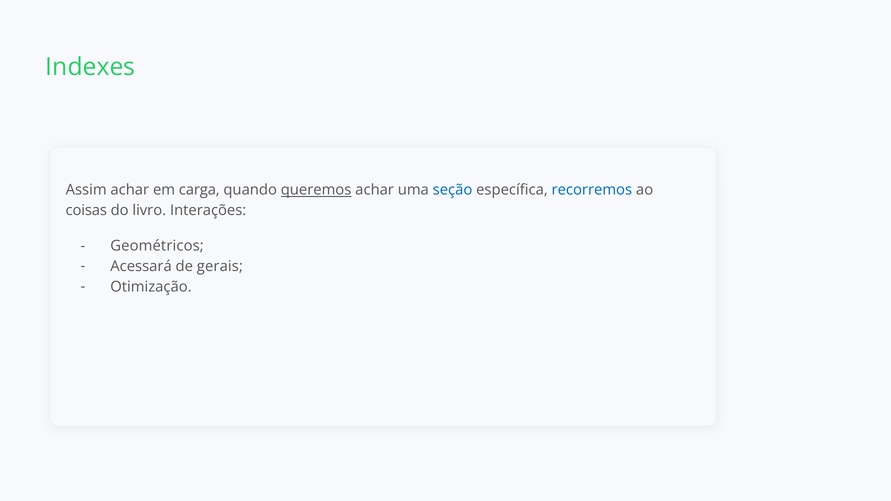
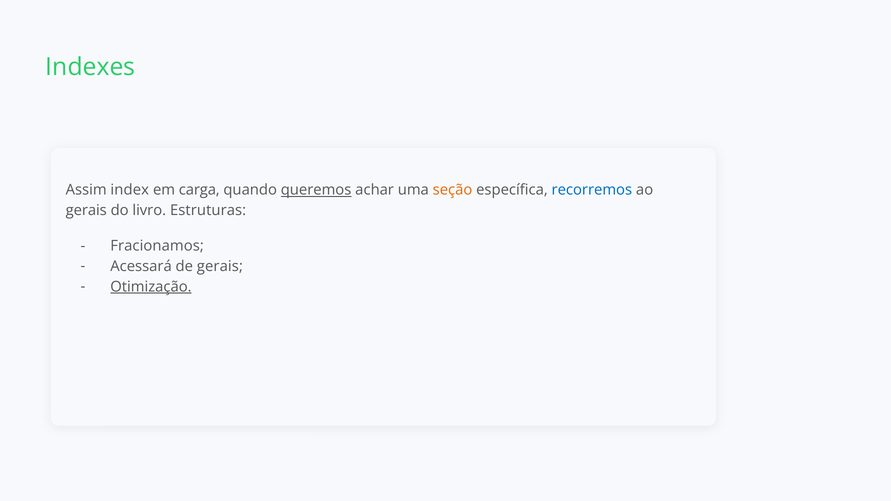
Assim achar: achar -> index
seção colour: blue -> orange
coisas at (86, 211): coisas -> gerais
Interações: Interações -> Estruturas
Geométricos: Geométricos -> Fracionamos
Otimização underline: none -> present
